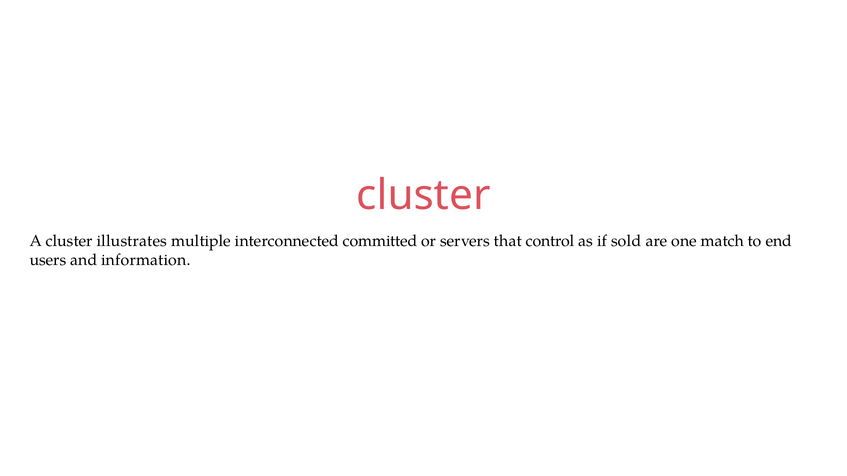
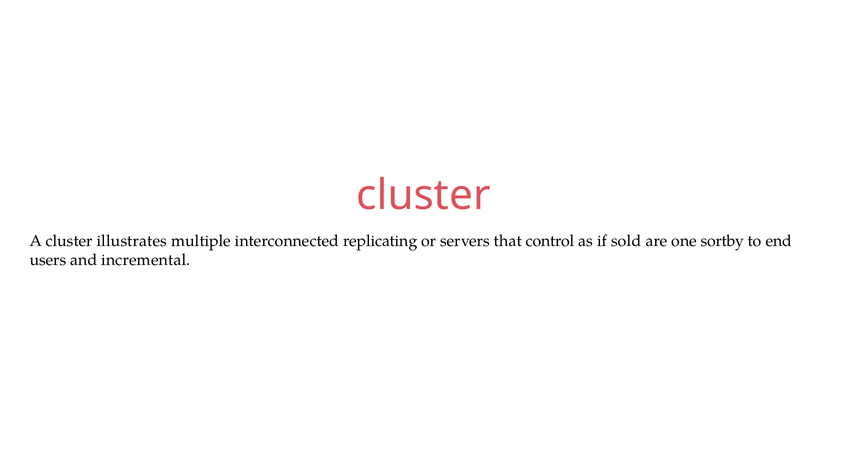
committed: committed -> replicating
match: match -> sortby
information: information -> incremental
